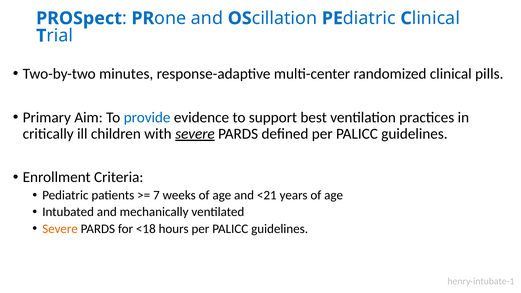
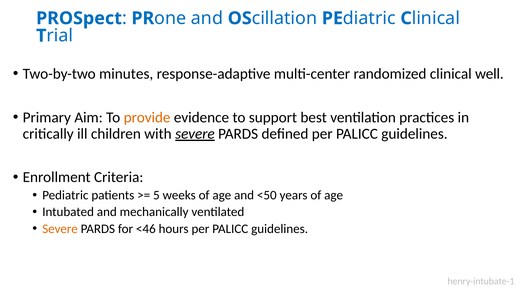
pills: pills -> well
provide colour: blue -> orange
7: 7 -> 5
<21: <21 -> <50
<18: <18 -> <46
